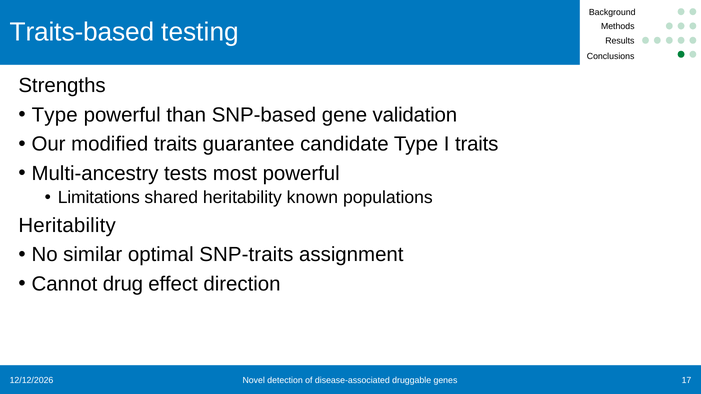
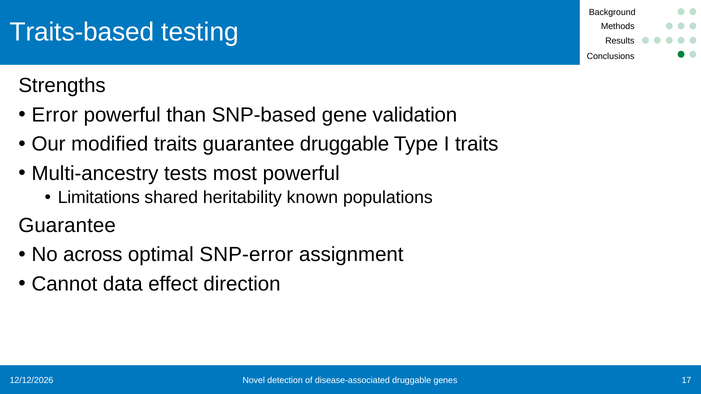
Type at (55, 115): Type -> Error
guarantee candidate: candidate -> druggable
Heritability at (67, 226): Heritability -> Guarantee
similar: similar -> across
SNP-traits: SNP-traits -> SNP-error
drug: drug -> data
